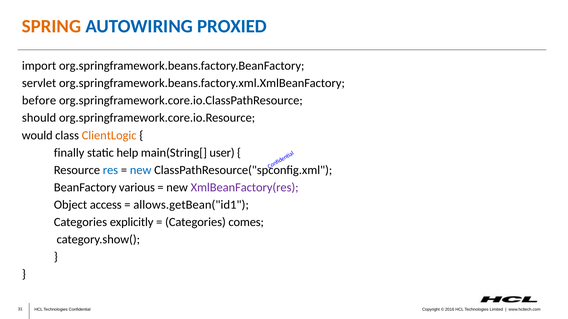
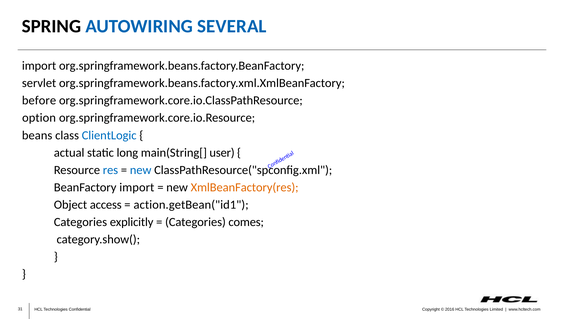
SPRING colour: orange -> black
PROXIED: PROXIED -> SEVERAL
should: should -> option
would: would -> beans
ClientLogic colour: orange -> blue
finally: finally -> actual
help: help -> long
BeanFactory various: various -> import
XmlBeanFactory(res colour: purple -> orange
allows.getBean("id1: allows.getBean("id1 -> action.getBean("id1
